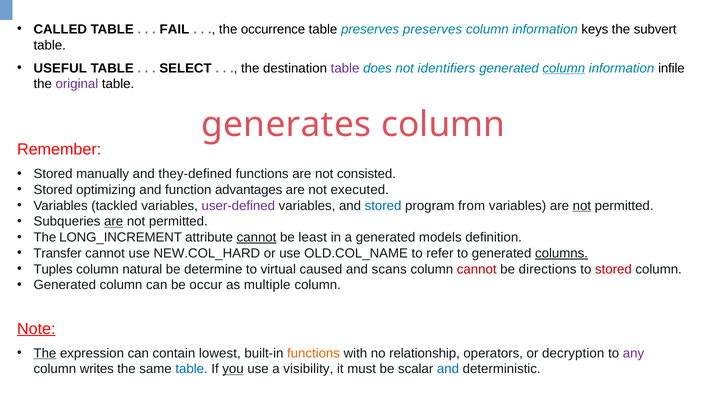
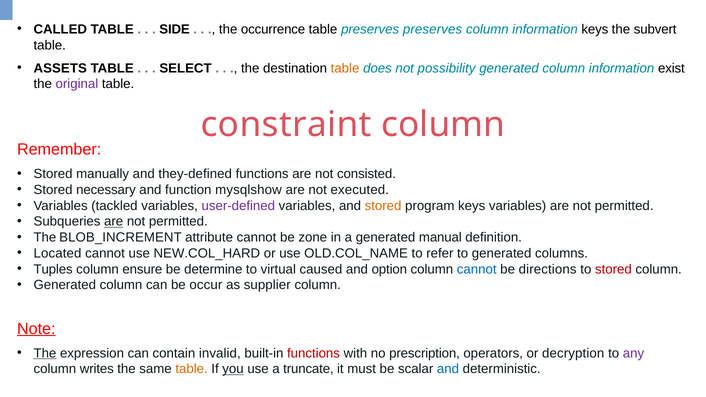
FAIL: FAIL -> SIDE
USEFUL: USEFUL -> ASSETS
table at (345, 68) colour: purple -> orange
identifiers: identifiers -> possibility
column at (564, 68) underline: present -> none
infile: infile -> exist
generates: generates -> constraint
optimizing: optimizing -> necessary
advantages: advantages -> mysqlshow
stored at (383, 206) colour: blue -> orange
program from: from -> keys
not at (582, 206) underline: present -> none
LONG_INCREMENT: LONG_INCREMENT -> BLOB_INCREMENT
cannot at (257, 237) underline: present -> none
least: least -> zone
models: models -> manual
Transfer: Transfer -> Located
columns underline: present -> none
natural: natural -> ensure
scans: scans -> option
cannot at (477, 269) colour: red -> blue
multiple: multiple -> supplier
lowest: lowest -> invalid
functions at (314, 353) colour: orange -> red
relationship: relationship -> prescription
table at (192, 369) colour: blue -> orange
visibility: visibility -> truncate
